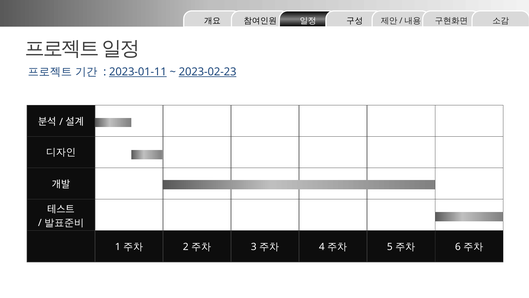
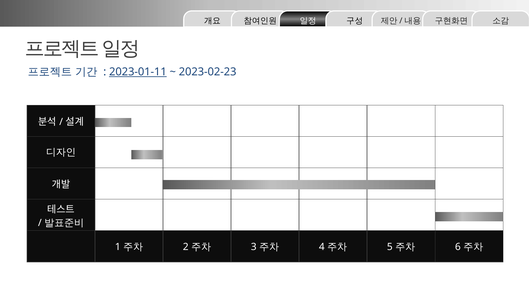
2023-02-23 underline: present -> none
